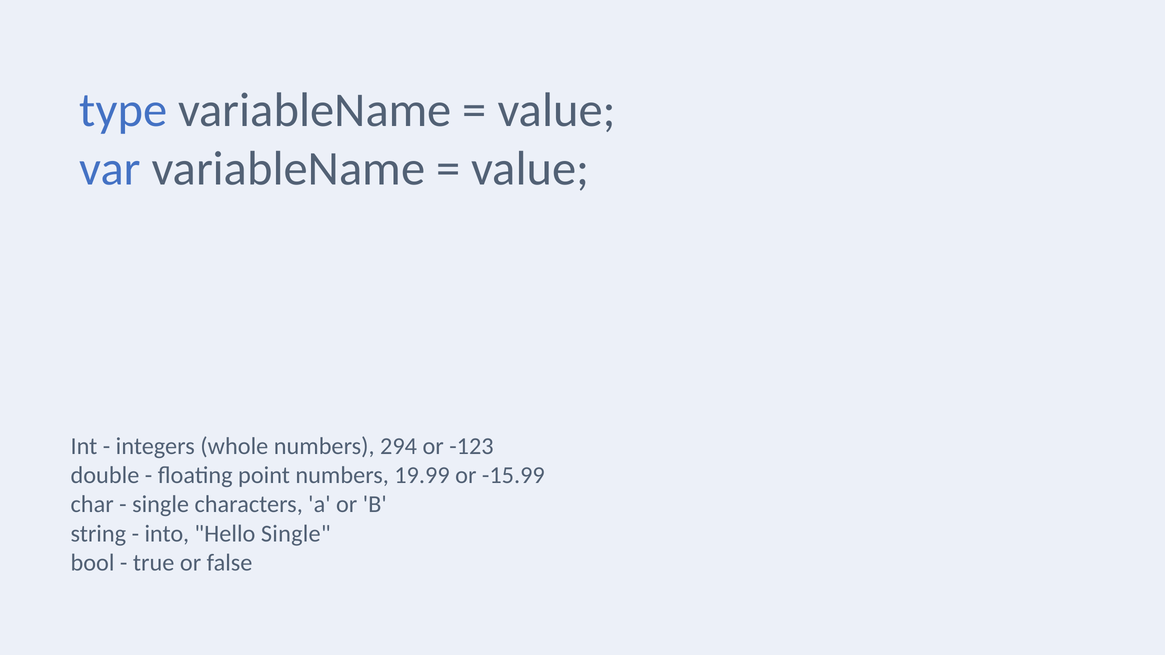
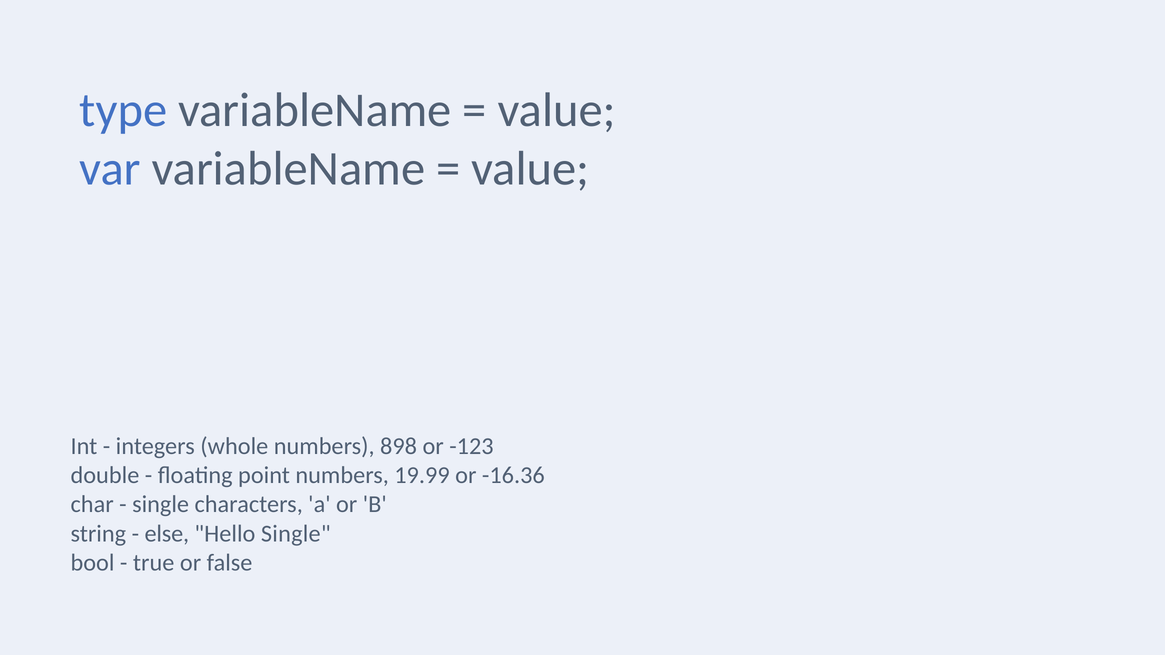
294: 294 -> 898
-15.99: -15.99 -> -16.36
into: into -> else
